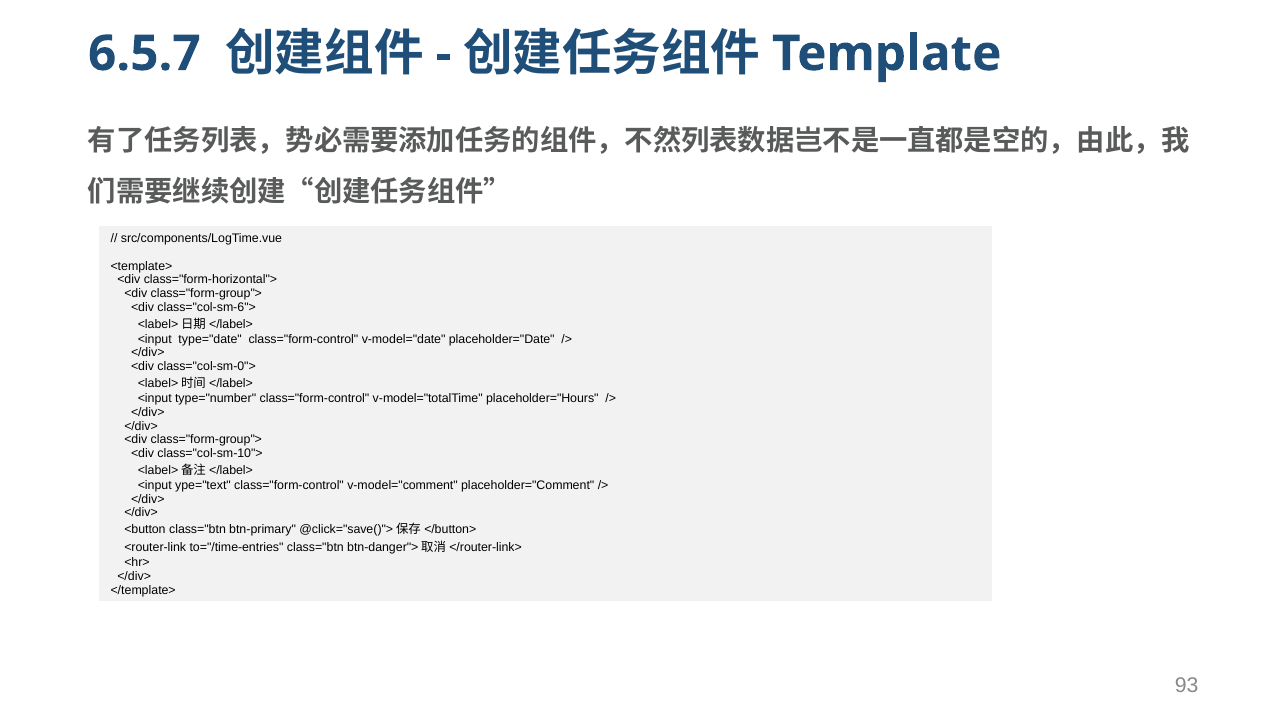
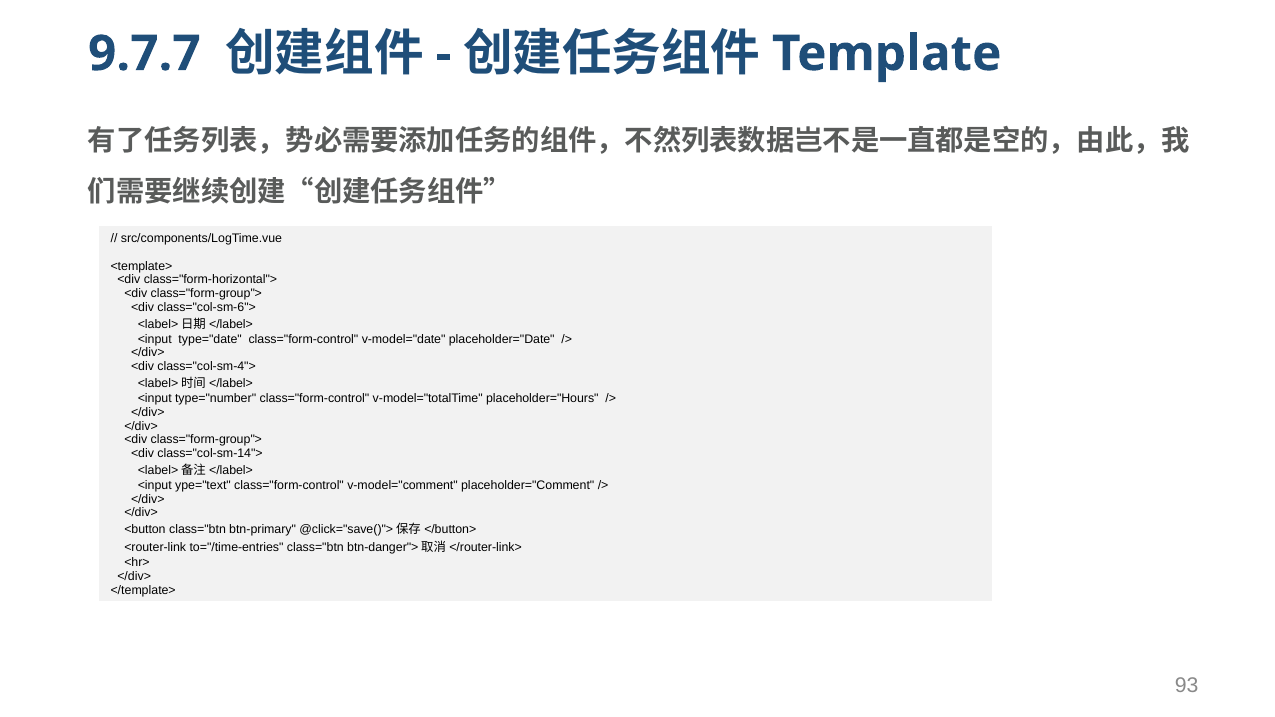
6.5.7: 6.5.7 -> 9.7.7
class="col-sm-0">: class="col-sm-0"> -> class="col-sm-4">
class="col-sm-10">: class="col-sm-10"> -> class="col-sm-14">
